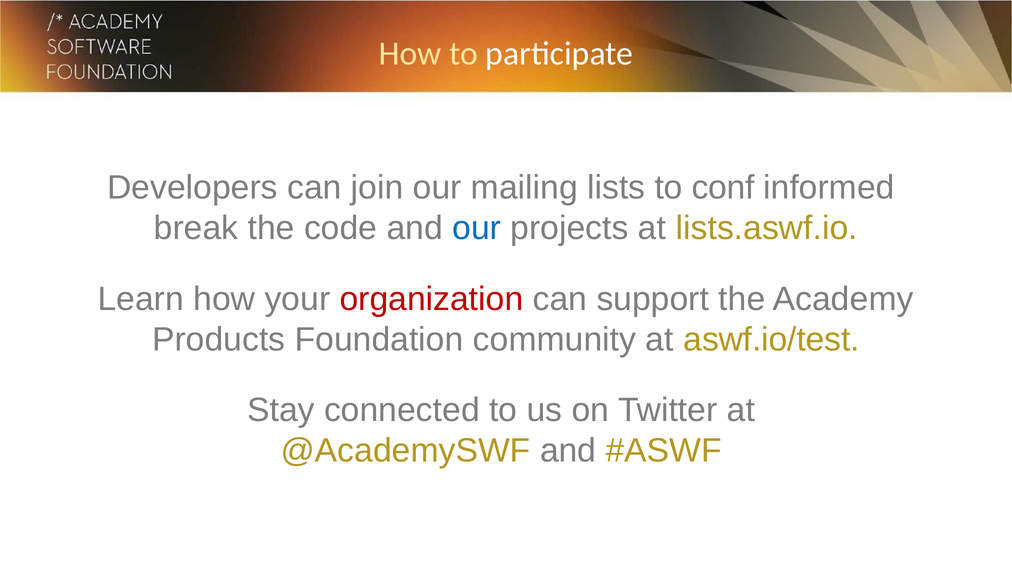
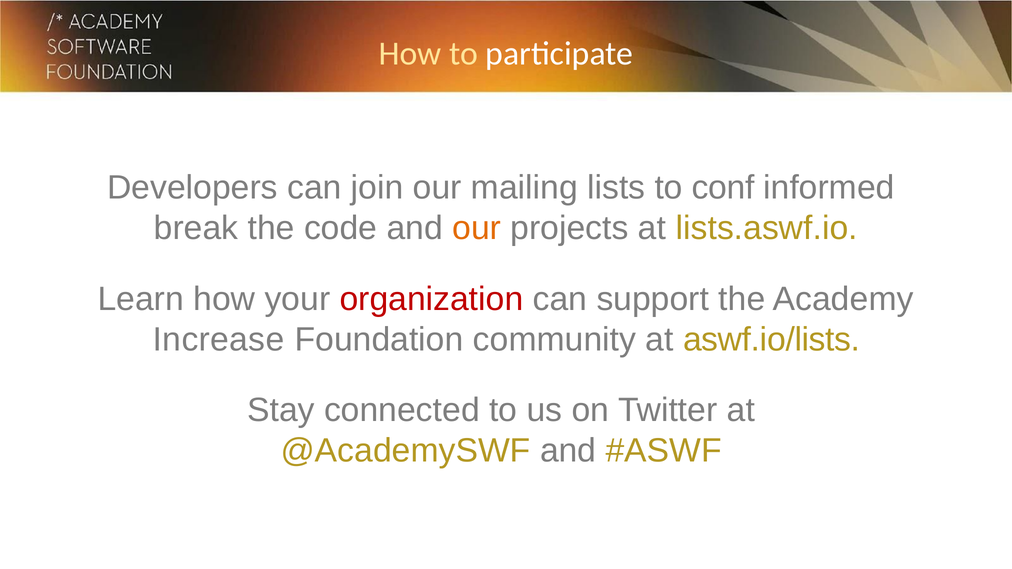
our at (477, 228) colour: blue -> orange
Products: Products -> Increase
aswf.io/test: aswf.io/test -> aswf.io/lists
